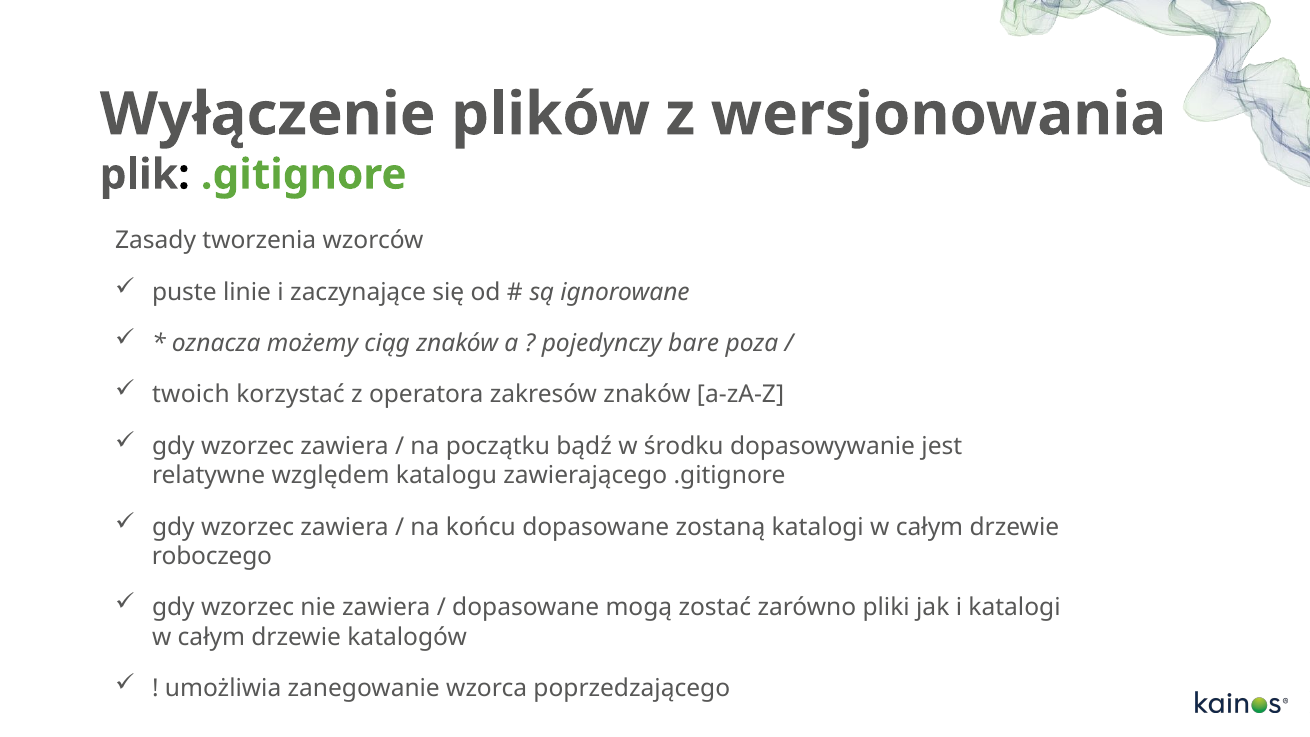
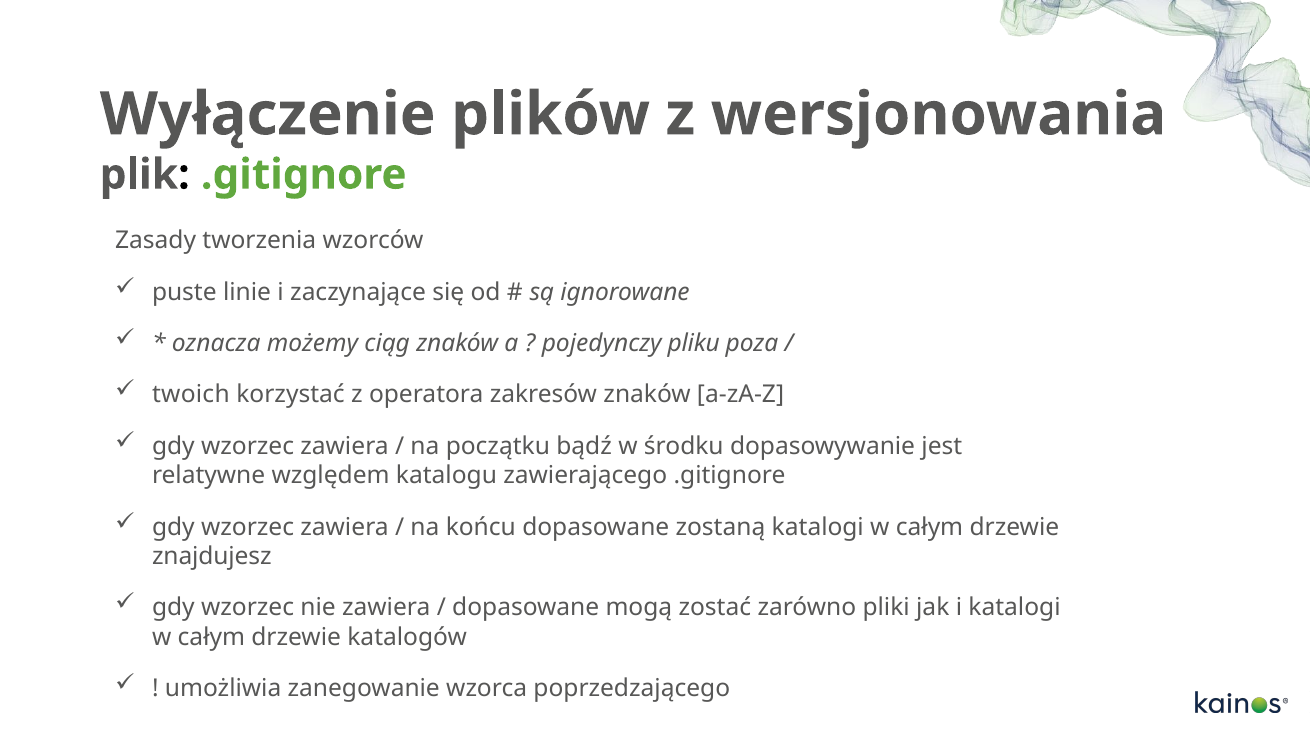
bare: bare -> pliku
roboczego: roboczego -> znajdujesz
